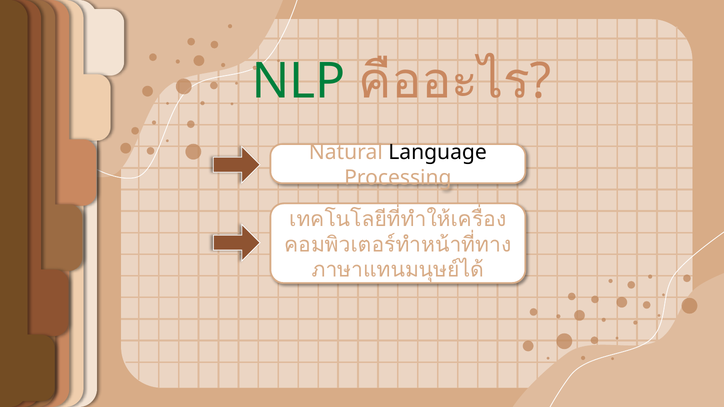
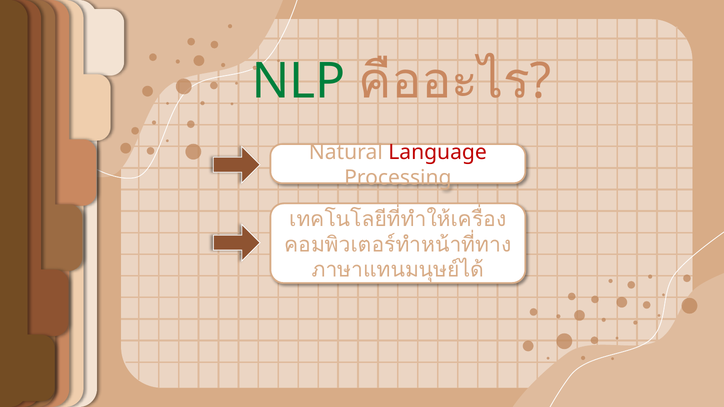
Language colour: black -> red
